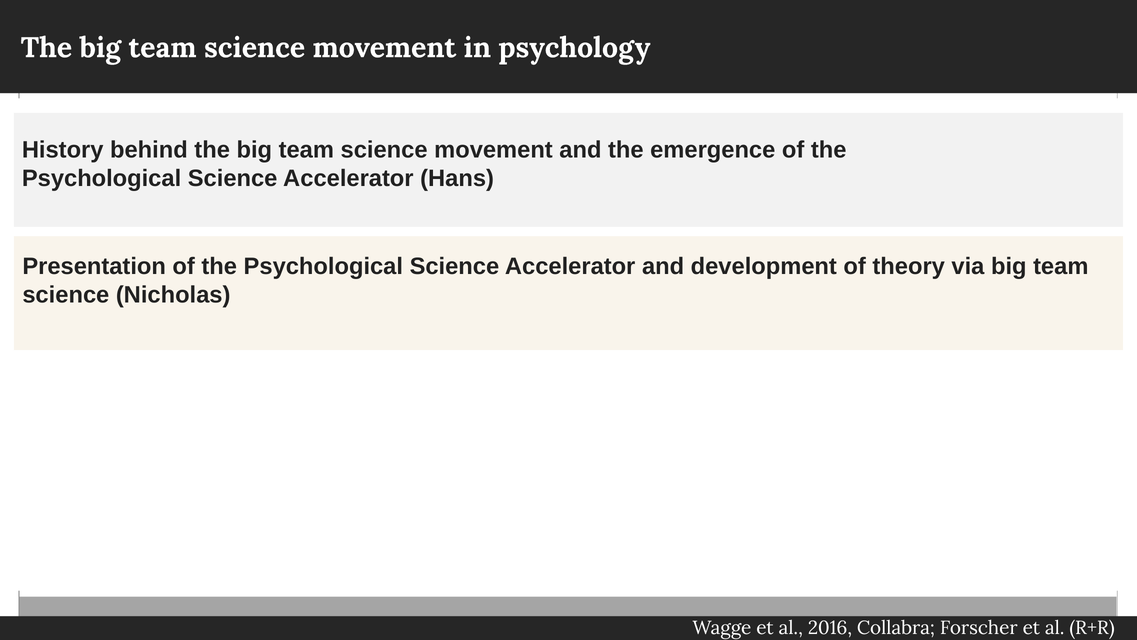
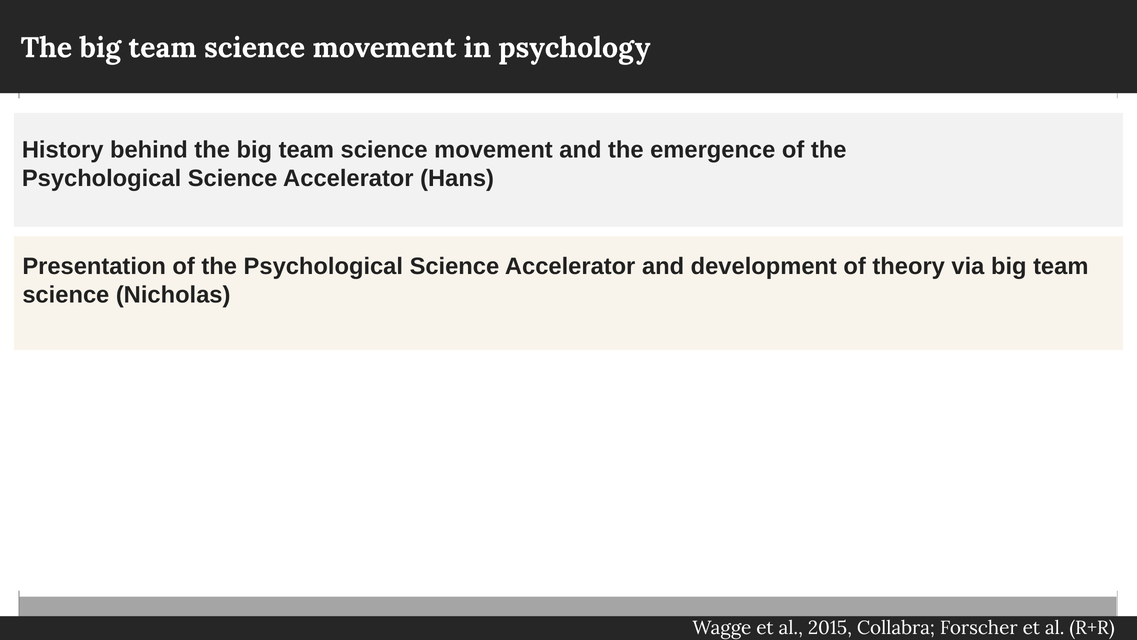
2016: 2016 -> 2015
